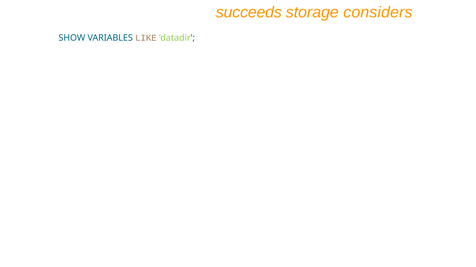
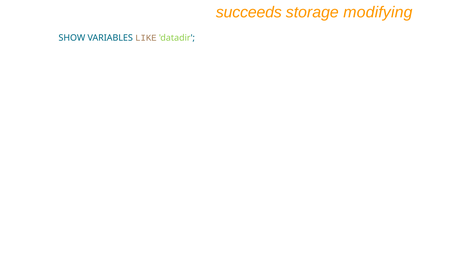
considers: considers -> modifying
